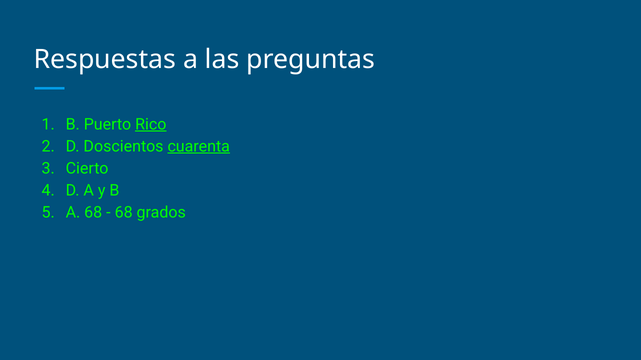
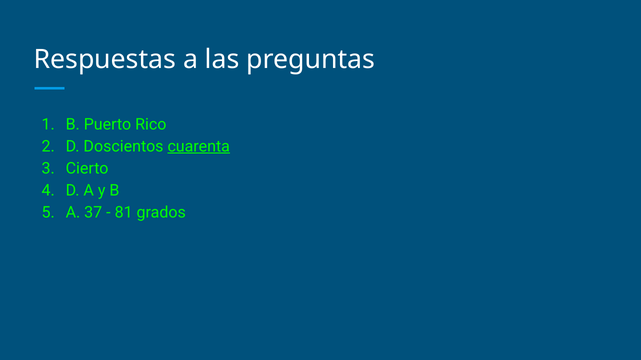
Rico underline: present -> none
A 68: 68 -> 37
68 at (124, 213): 68 -> 81
